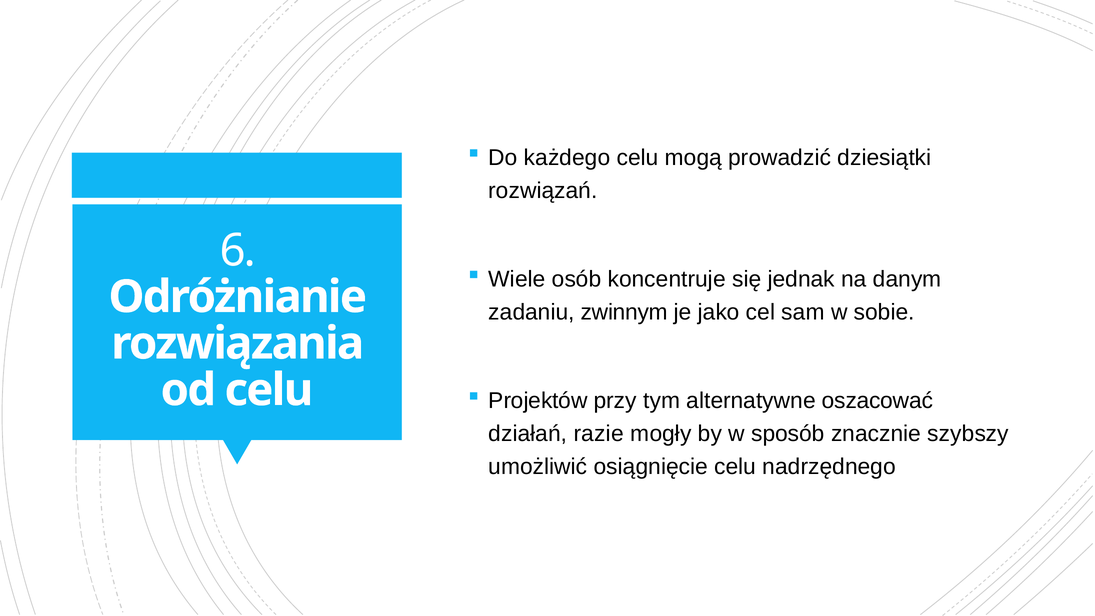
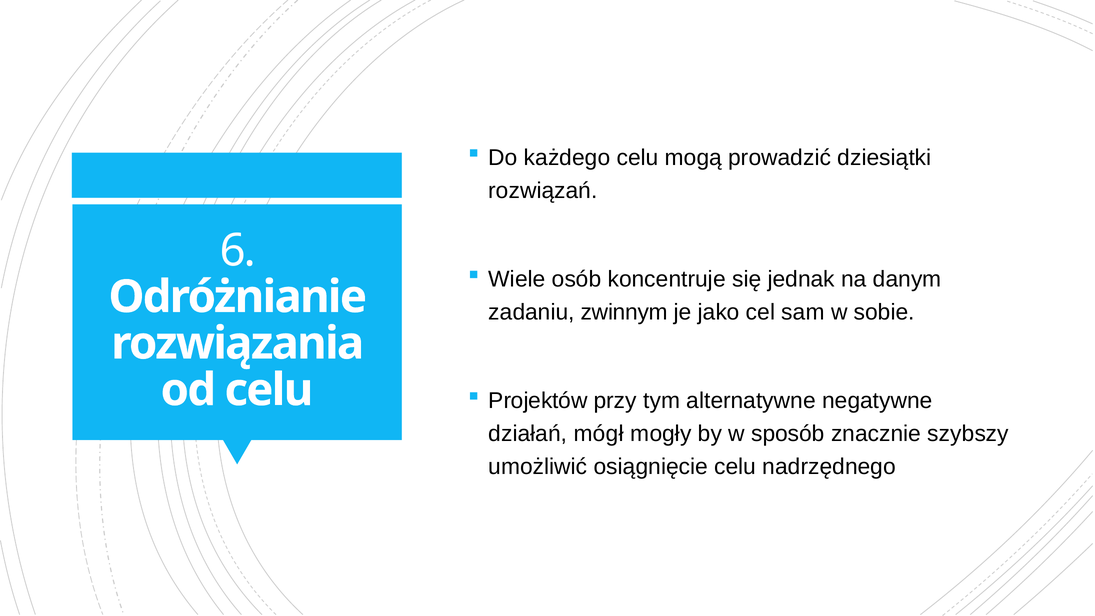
oszacować: oszacować -> negatywne
razie: razie -> mógł
